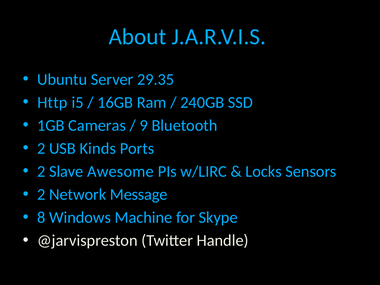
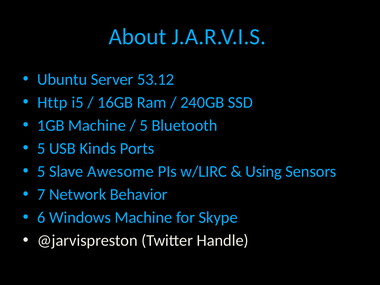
29.35: 29.35 -> 53.12
1GB Cameras: Cameras -> Machine
9 at (144, 125): 9 -> 5
2 at (41, 148): 2 -> 5
2 at (41, 171): 2 -> 5
Locks: Locks -> Using
2 at (41, 194): 2 -> 7
Message: Message -> Behavior
8: 8 -> 6
